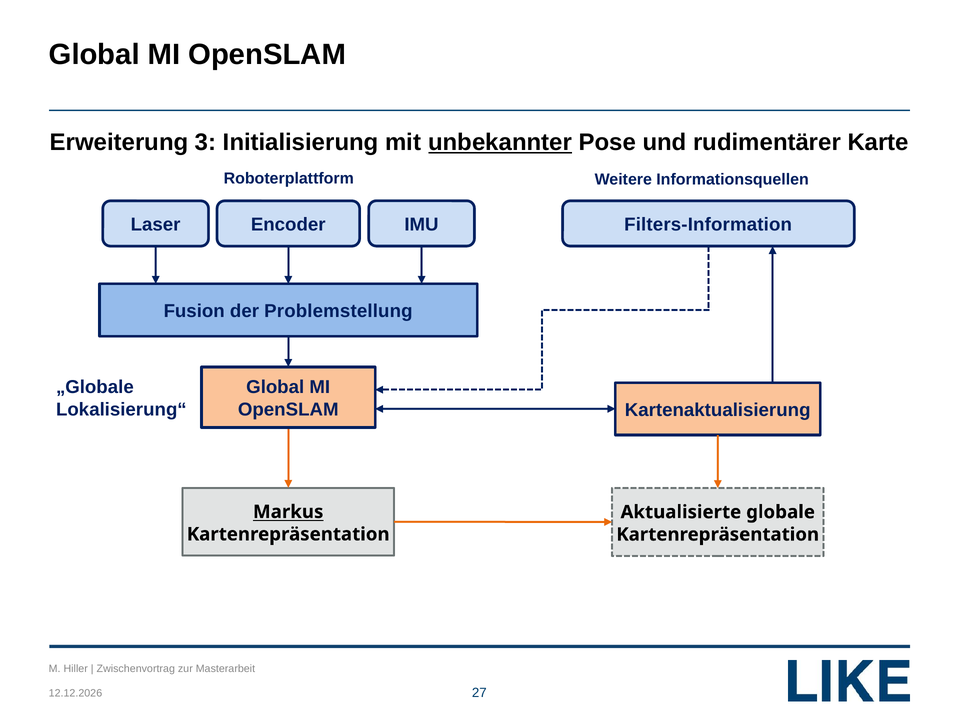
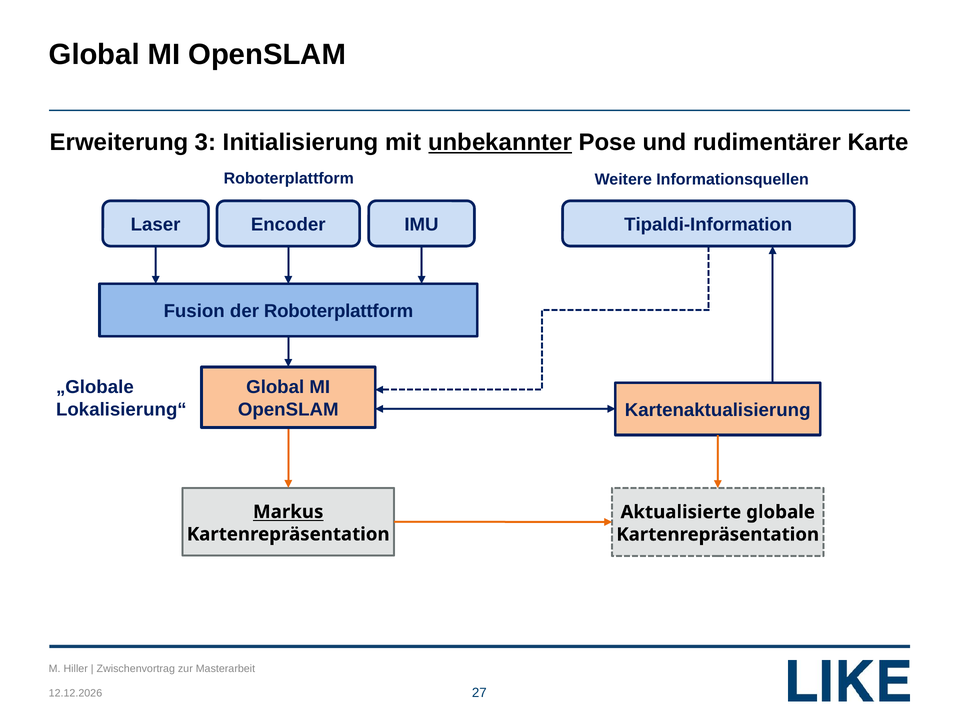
Filters-Information: Filters-Information -> Tipaldi-Information
der Problemstellung: Problemstellung -> Roboterplattform
